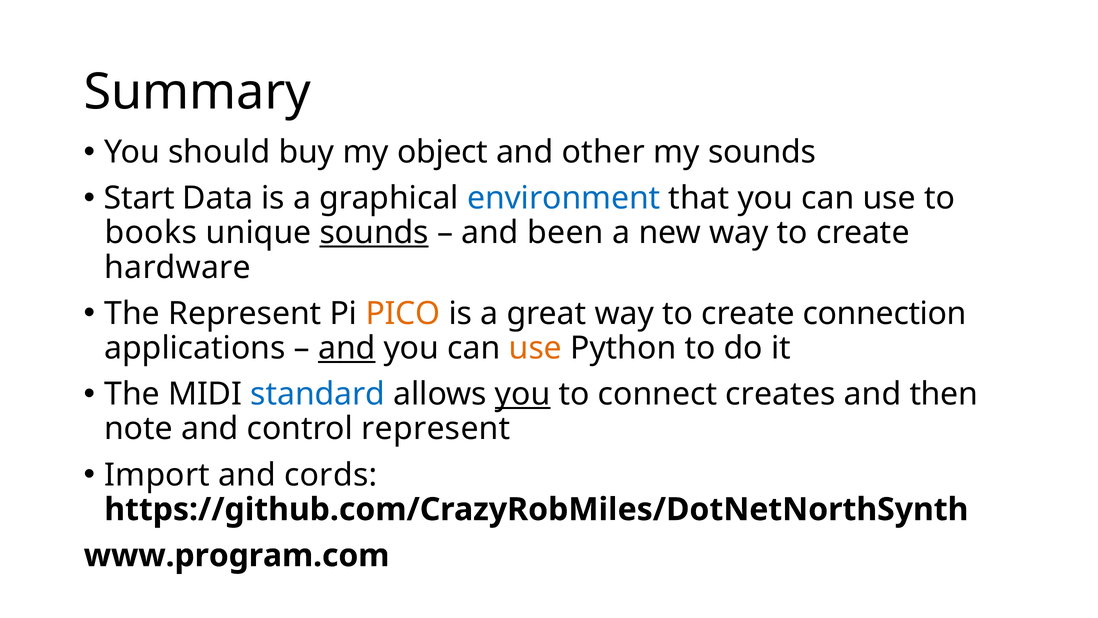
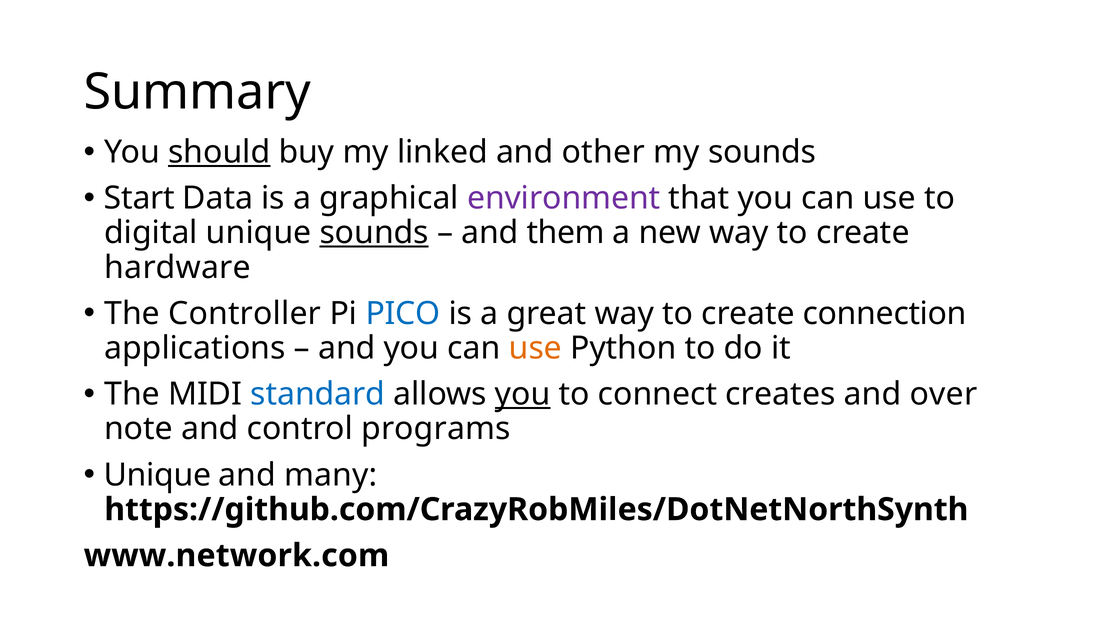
should underline: none -> present
object: object -> linked
environment colour: blue -> purple
books: books -> digital
been: been -> them
The Represent: Represent -> Controller
PICO colour: orange -> blue
and at (347, 348) underline: present -> none
then: then -> over
control represent: represent -> programs
Import at (157, 475): Import -> Unique
cords: cords -> many
www.program.com: www.program.com -> www.network.com
